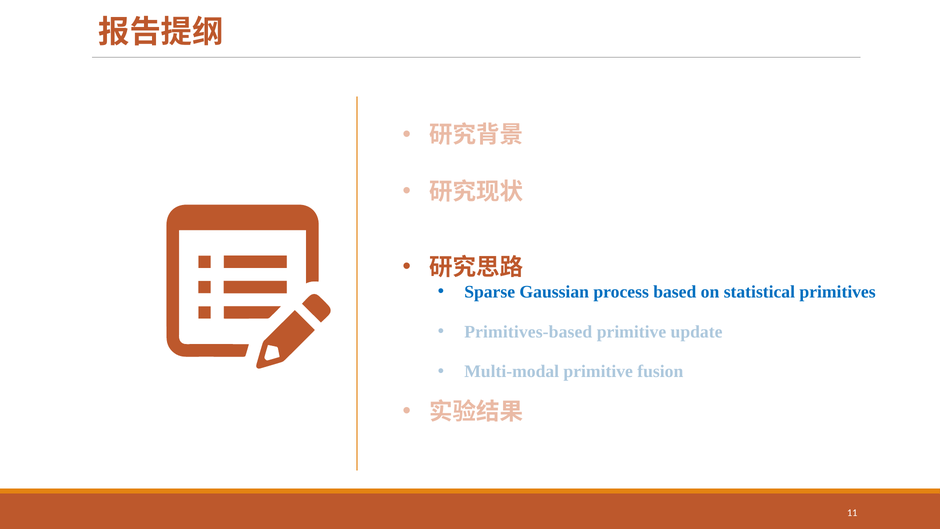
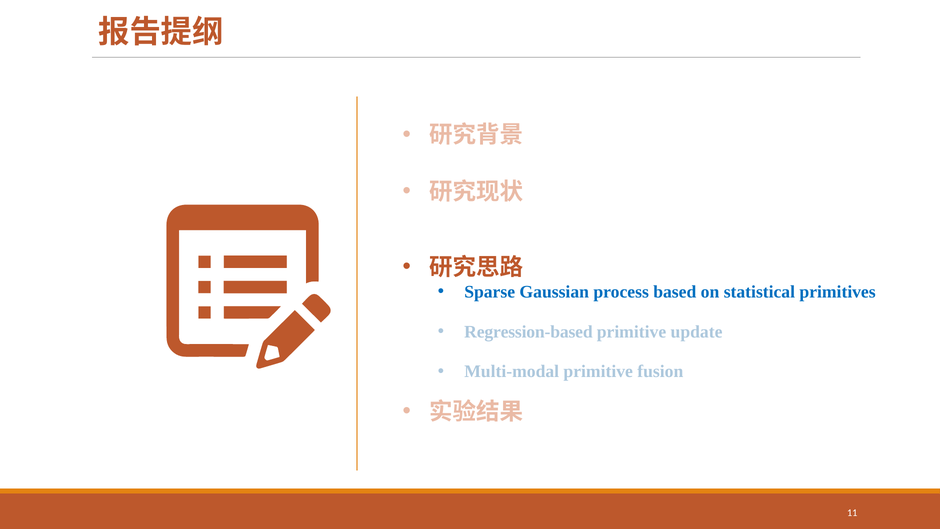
Primitives-based: Primitives-based -> Regression-based
